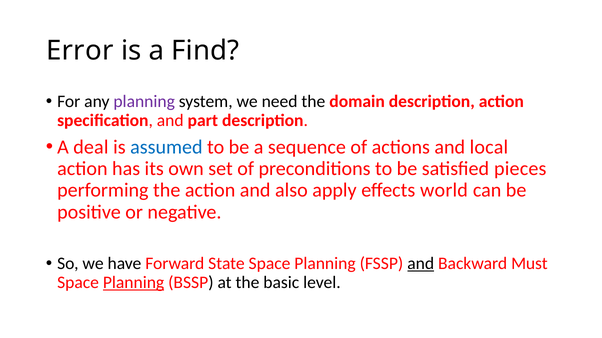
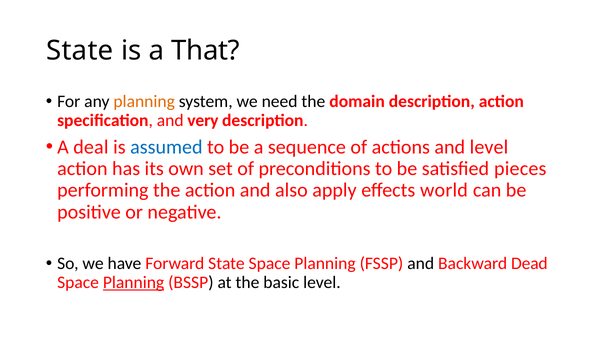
Error at (80, 51): Error -> State
Find: Find -> That
planning at (144, 102) colour: purple -> orange
part: part -> very
and local: local -> level
and at (421, 264) underline: present -> none
Must: Must -> Dead
